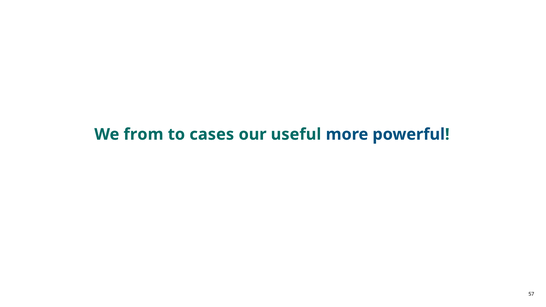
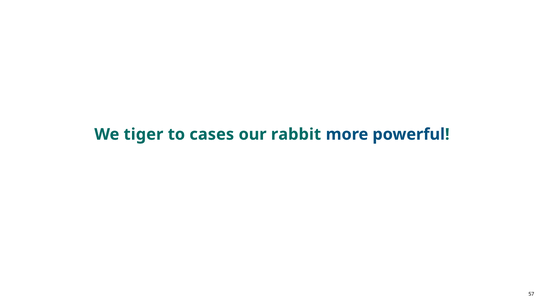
from: from -> tiger
useful: useful -> rabbit
